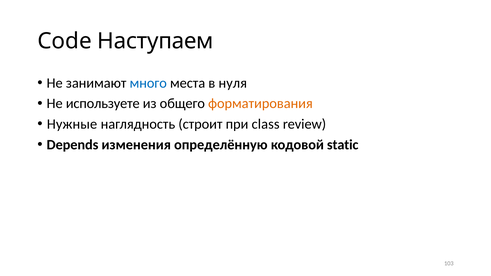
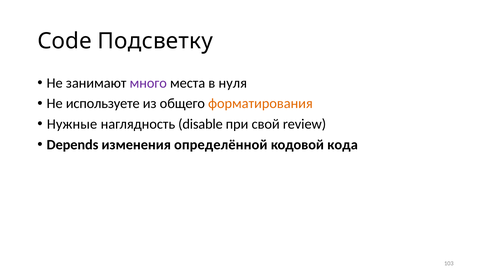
Наступаем: Наступаем -> Подсветку
много colour: blue -> purple
строит: строит -> disable
class: class -> свой
определённую: определённую -> определённой
static: static -> кода
